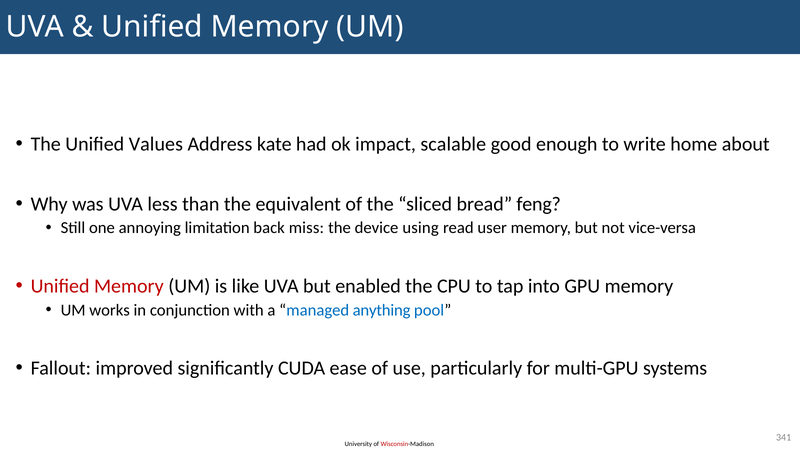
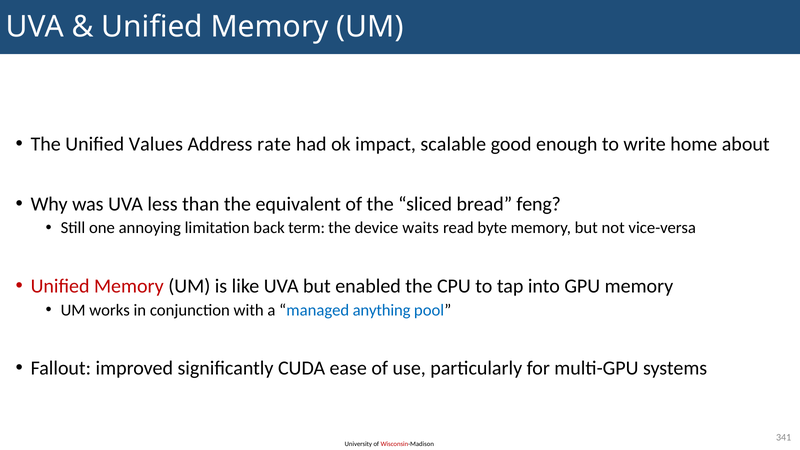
kate: kate -> rate
miss: miss -> term
using: using -> waits
user: user -> byte
